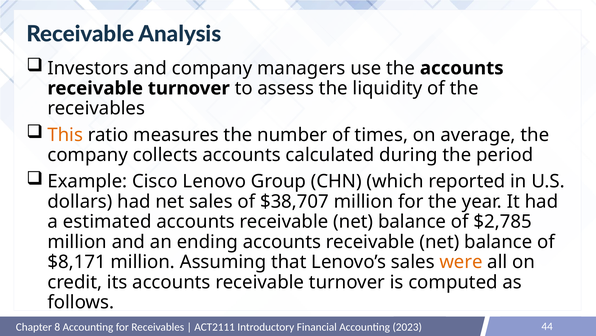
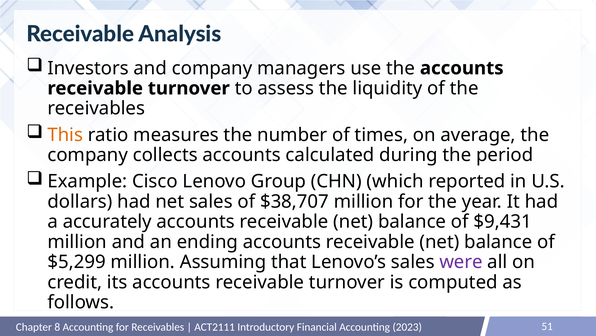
estimated: estimated -> accurately
$2,785: $2,785 -> $9,431
$8,171: $8,171 -> $5,299
were colour: orange -> purple
44: 44 -> 51
